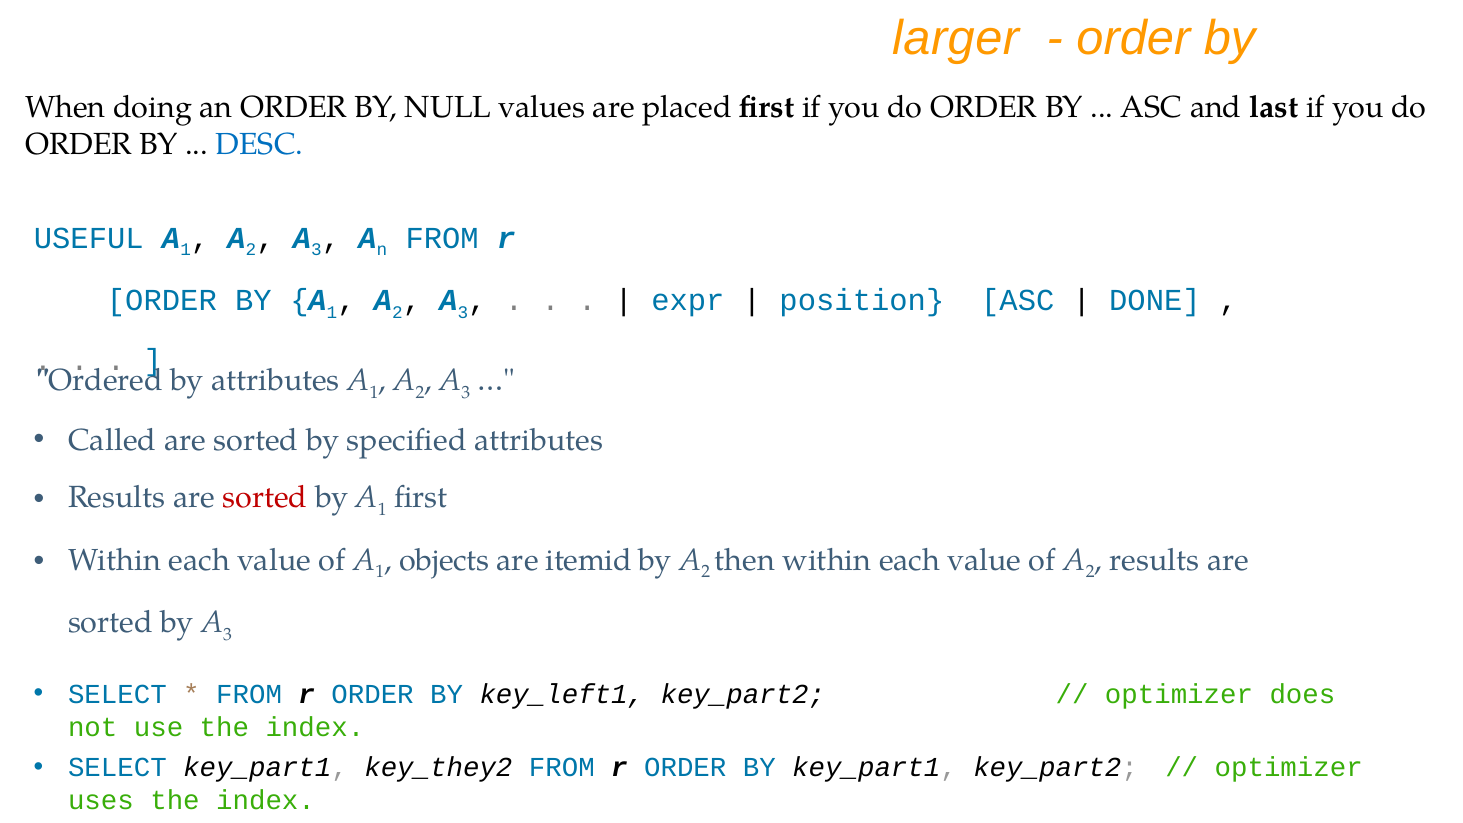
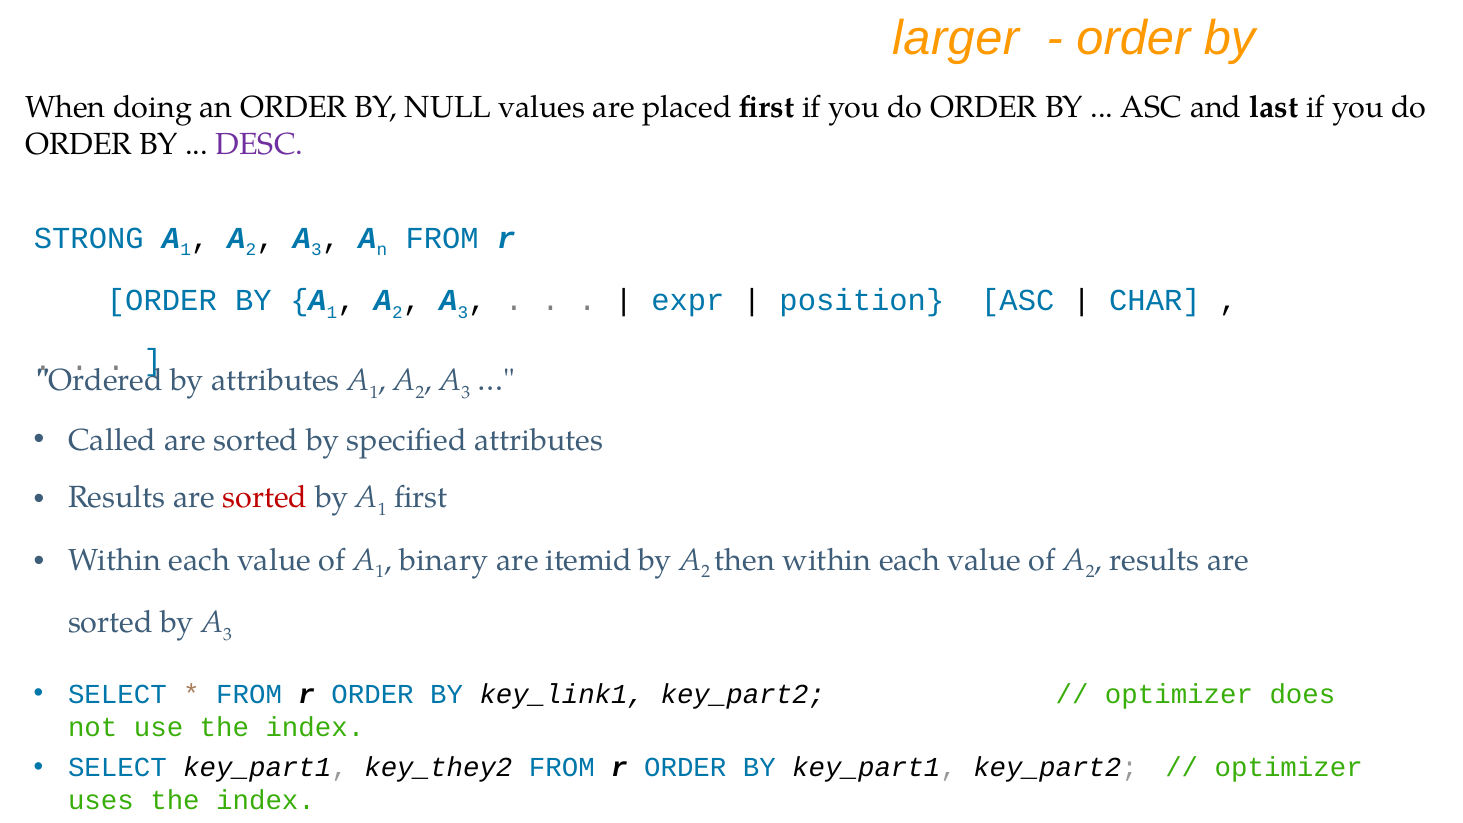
DESC colour: blue -> purple
USEFUL: USEFUL -> STRONG
DONE: DONE -> CHAR
objects: objects -> binary
key_left1: key_left1 -> key_link1
